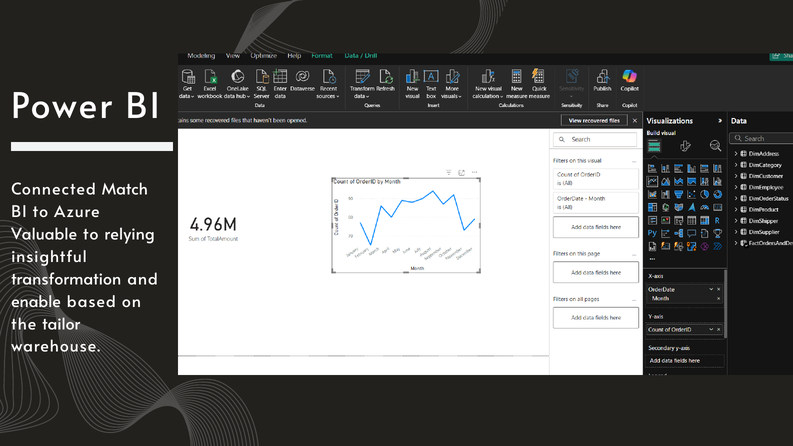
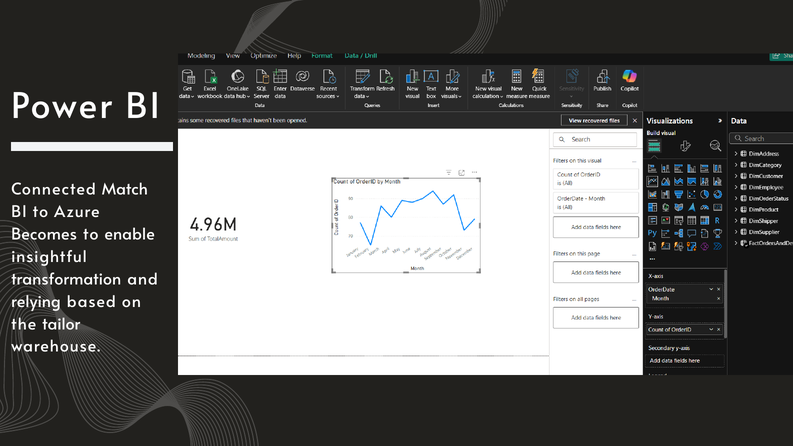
Valuable: Valuable -> Becomes
relying: relying -> enable
enable: enable -> relying
